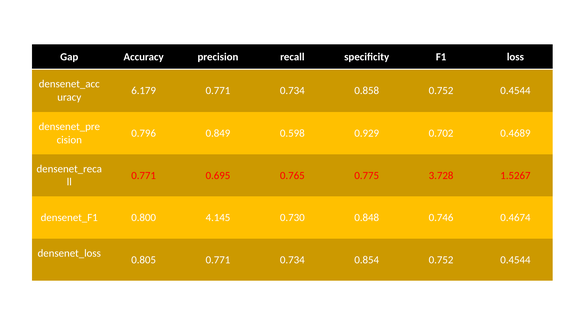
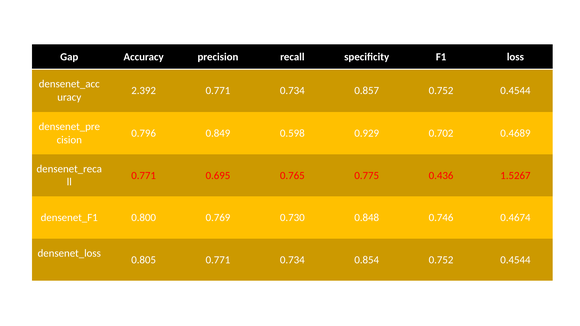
6.179: 6.179 -> 2.392
0.858: 0.858 -> 0.857
3.728: 3.728 -> 0.436
4.145: 4.145 -> 0.769
